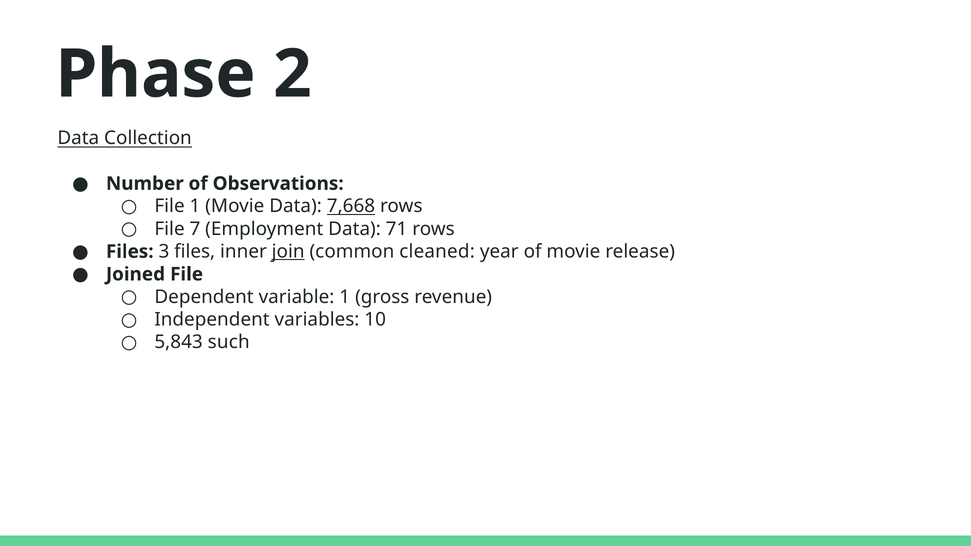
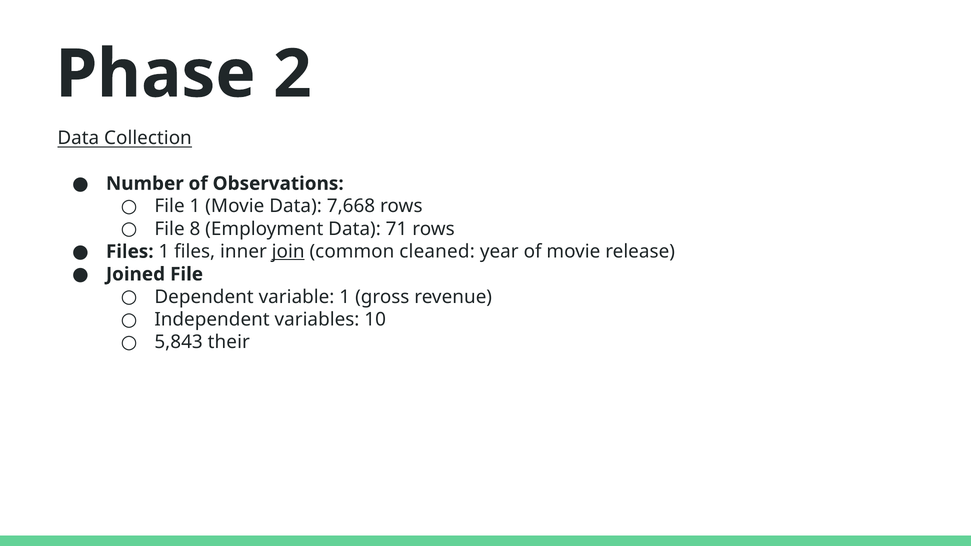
7,668 underline: present -> none
7: 7 -> 8
Files 3: 3 -> 1
such: such -> their
